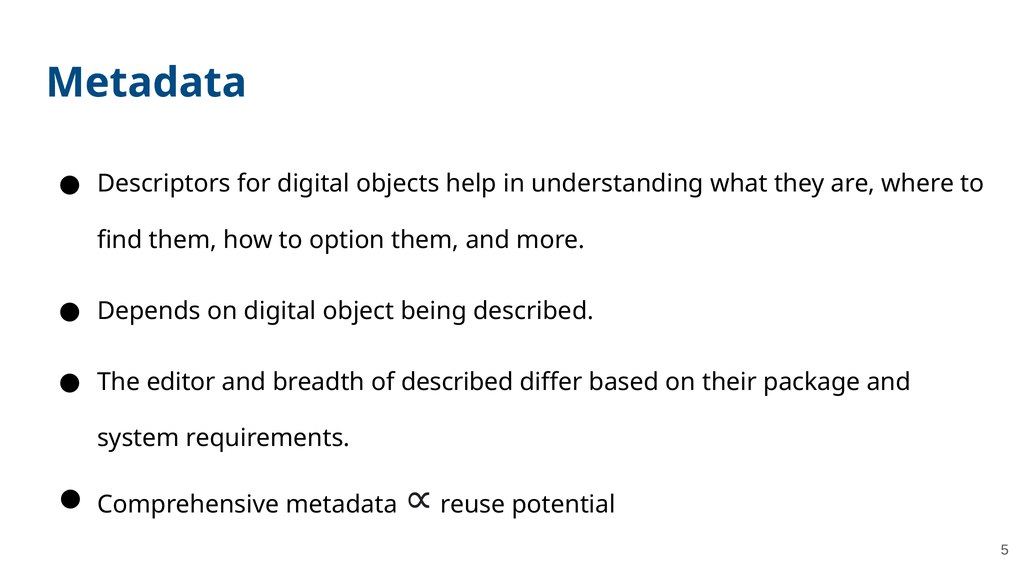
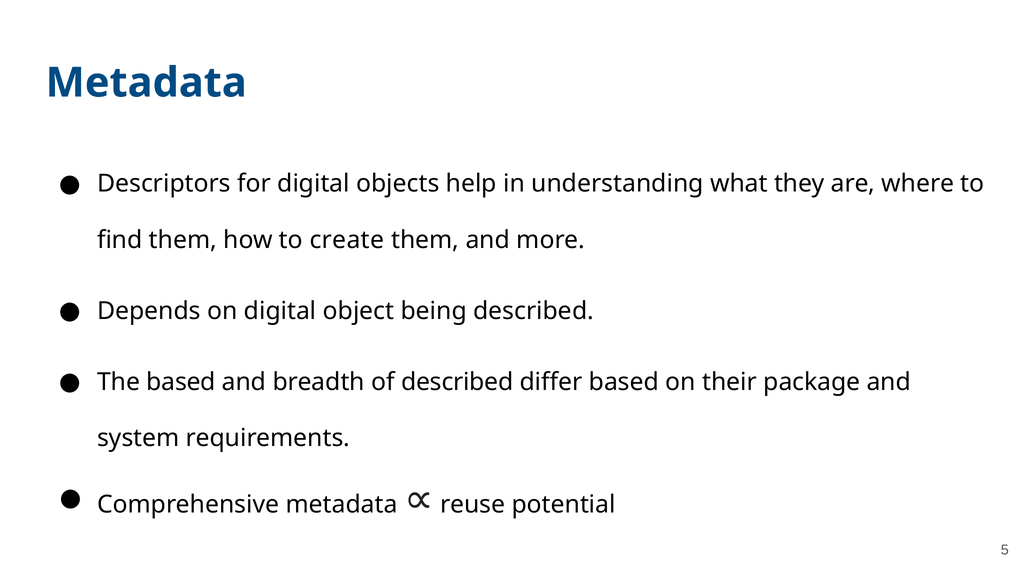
option: option -> create
The editor: editor -> based
